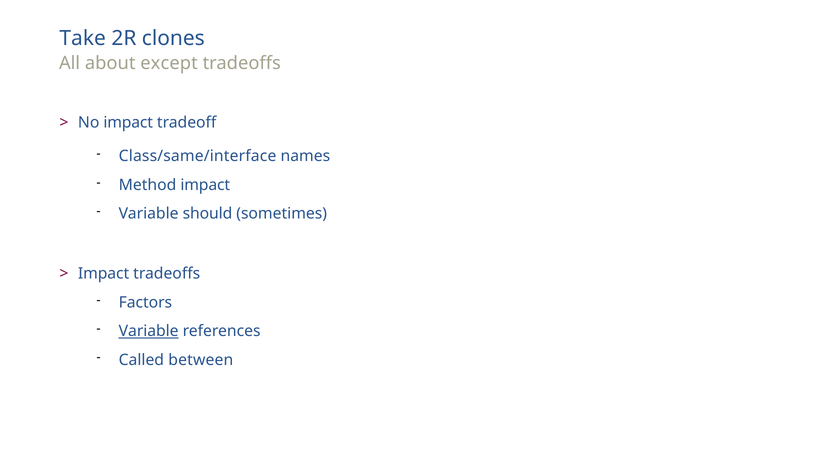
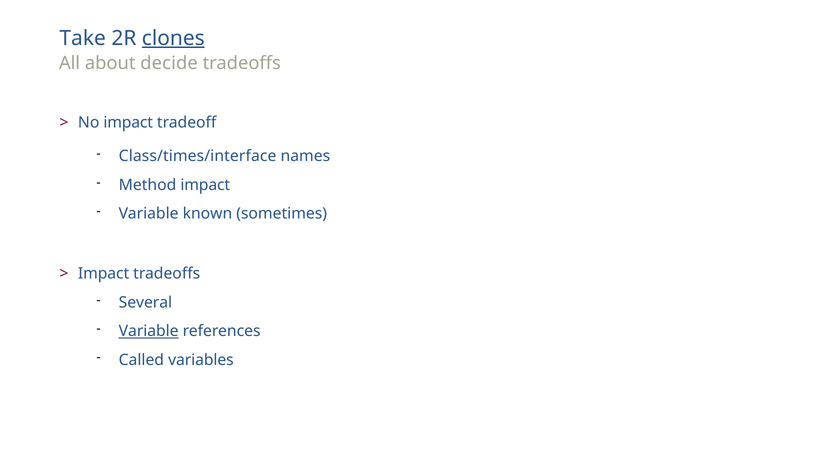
clones underline: none -> present
except: except -> decide
Class/same/interface: Class/same/interface -> Class/times/interface
should: should -> known
Factors: Factors -> Several
between: between -> variables
